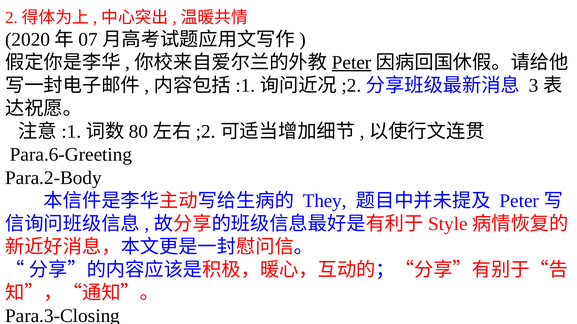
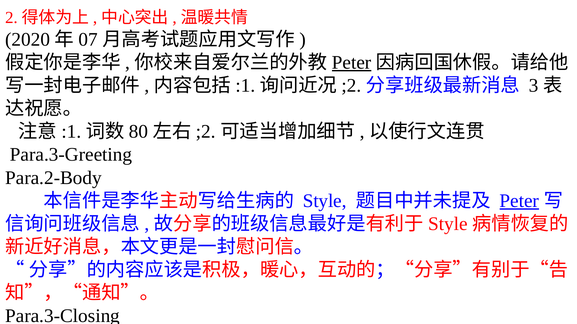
Para.6-Greeting: Para.6-Greeting -> Para.3-Greeting
They at (325, 201): They -> Style
Peter at (519, 201) underline: none -> present
